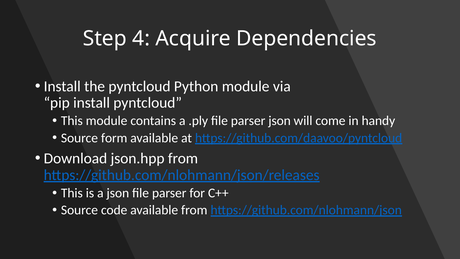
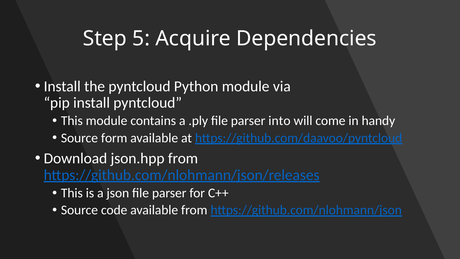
4: 4 -> 5
parser json: json -> into
